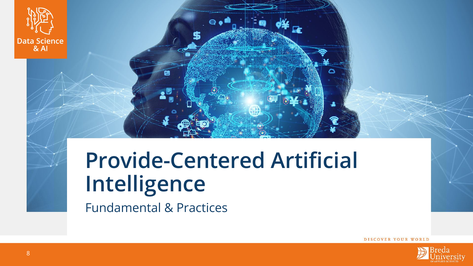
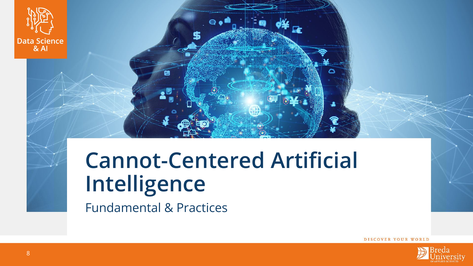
Provide-Centered: Provide-Centered -> Cannot-Centered
